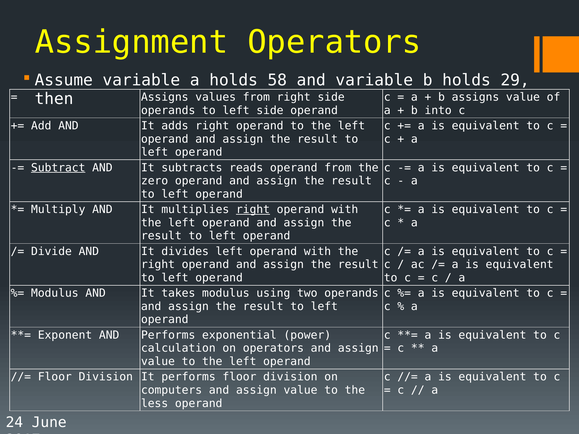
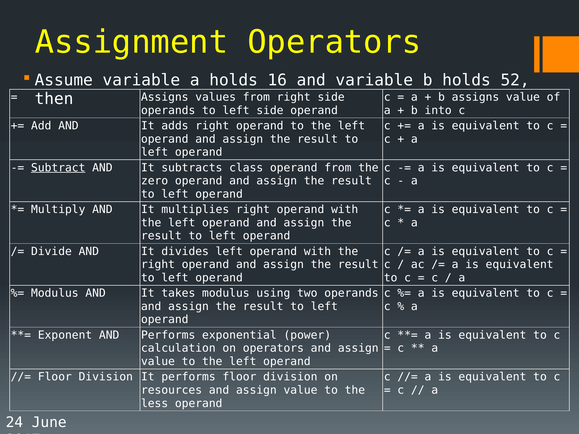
58: 58 -> 16
29: 29 -> 52
reads: reads -> class
right at (253, 210) underline: present -> none
computers: computers -> resources
